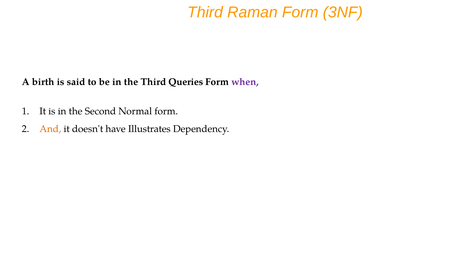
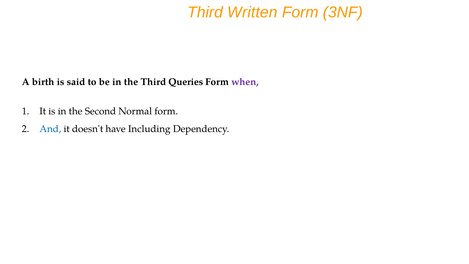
Raman: Raman -> Written
And colour: orange -> blue
Illustrates: Illustrates -> Including
